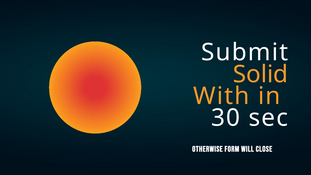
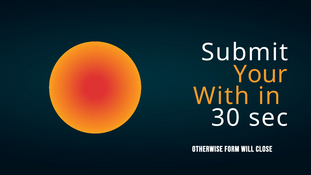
Solid: Solid -> Your
